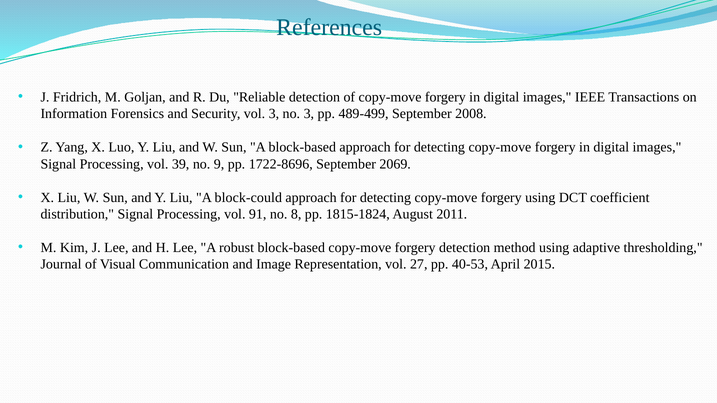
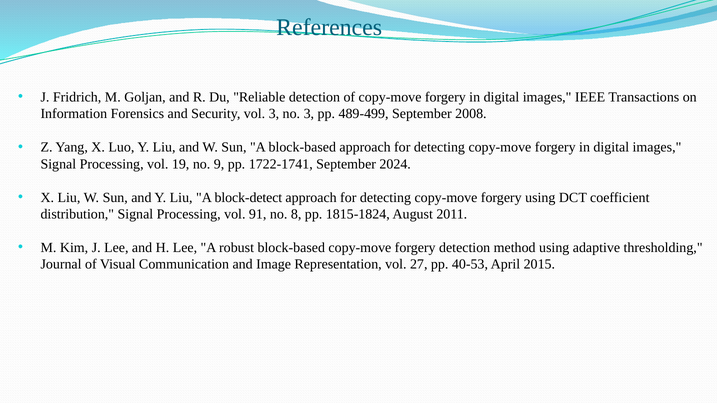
39: 39 -> 19
1722-8696: 1722-8696 -> 1722-1741
2069: 2069 -> 2024
block-could: block-could -> block-detect
